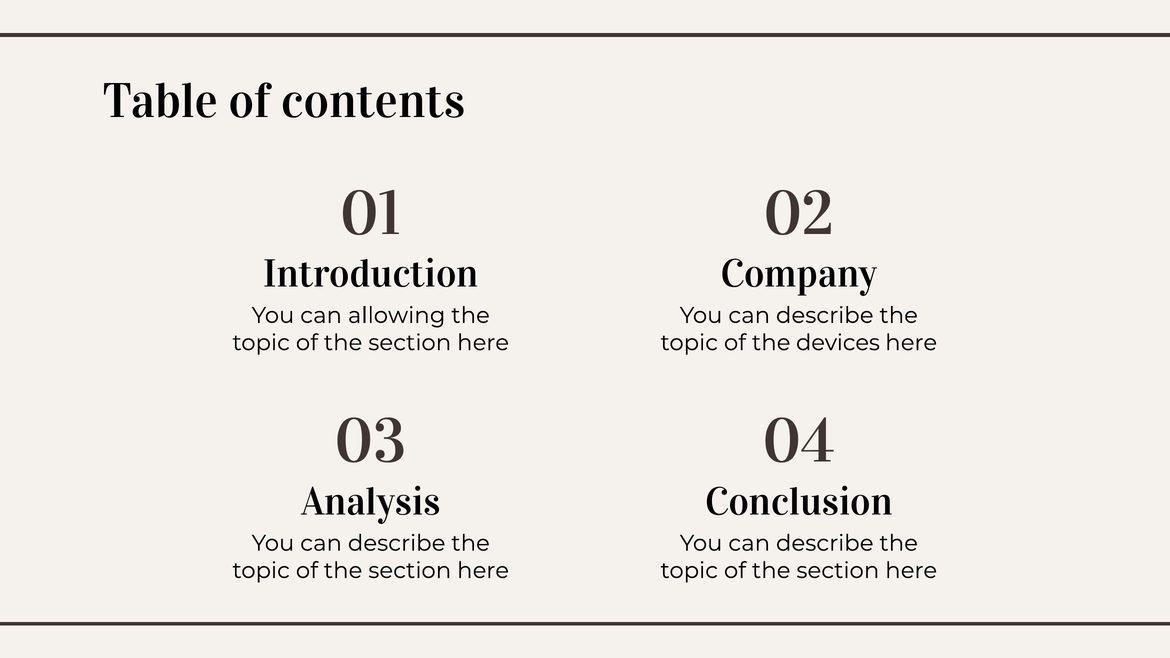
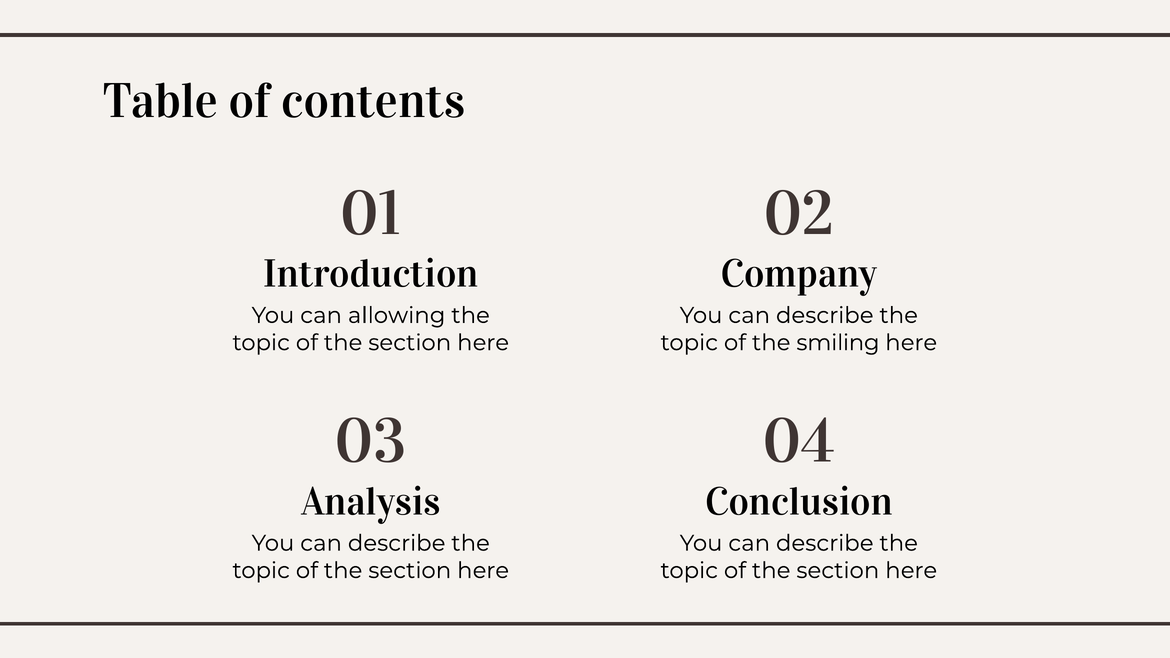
devices: devices -> smiling
